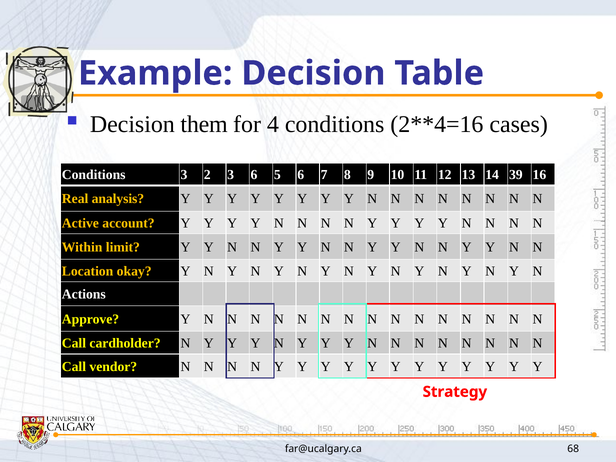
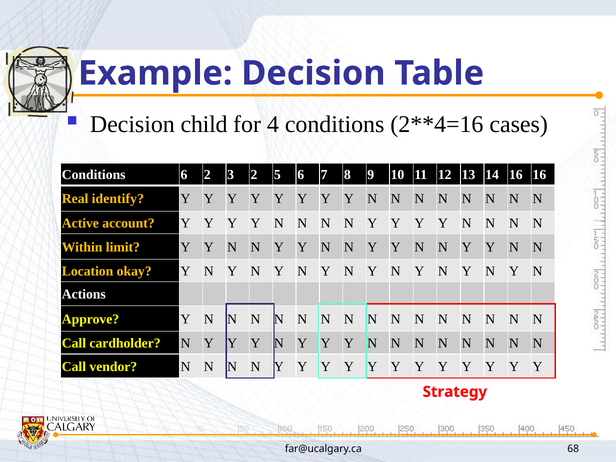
them: them -> child
Conditions 3: 3 -> 6
3 6: 6 -> 2
14 39: 39 -> 16
analysis: analysis -> identify
